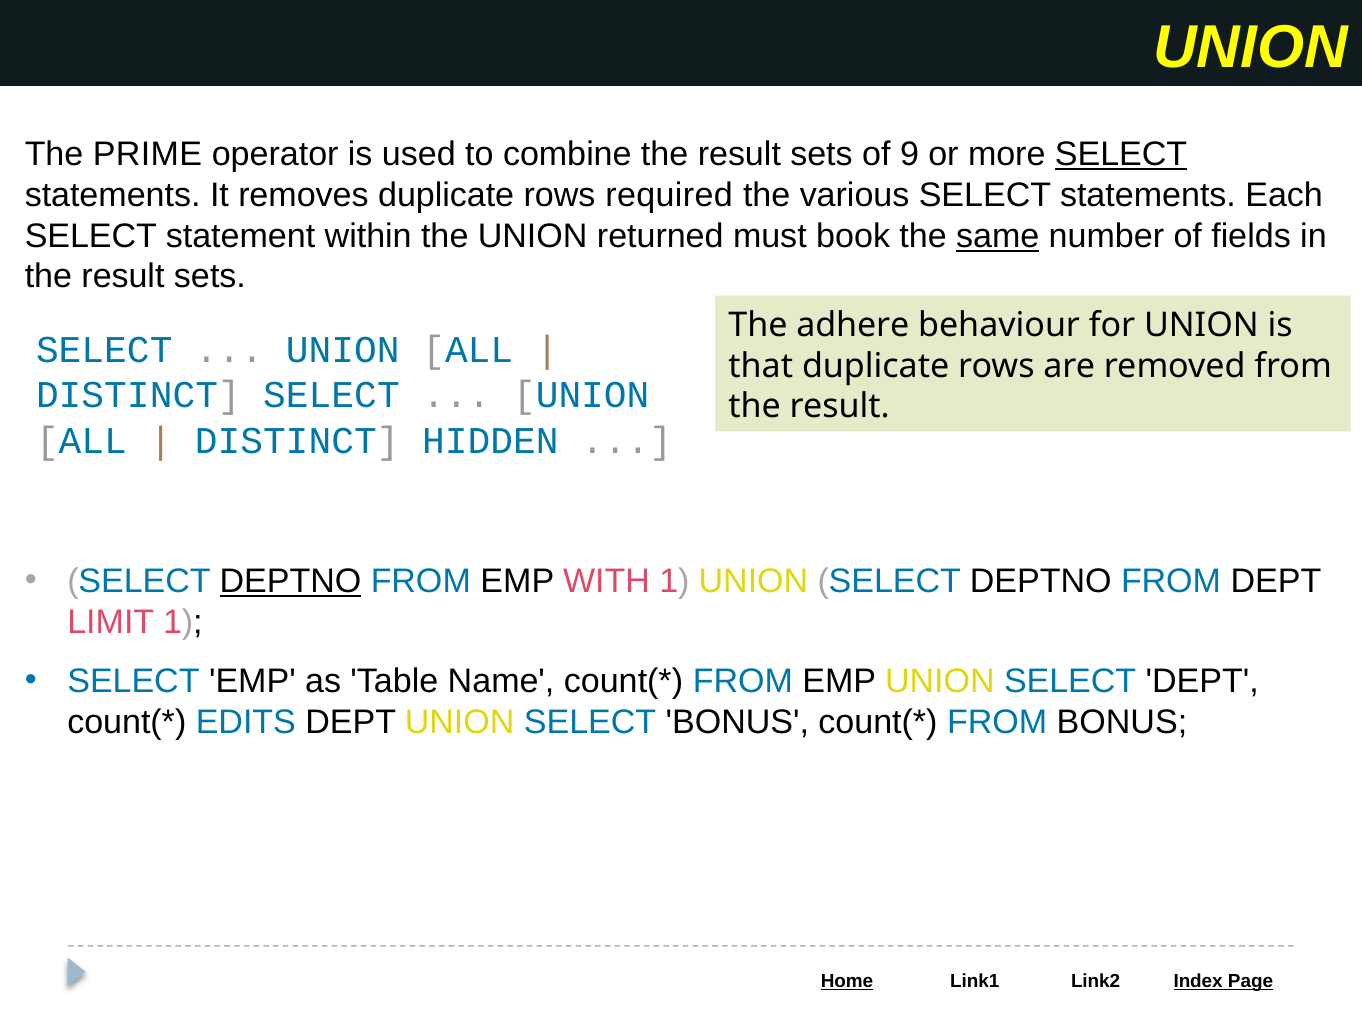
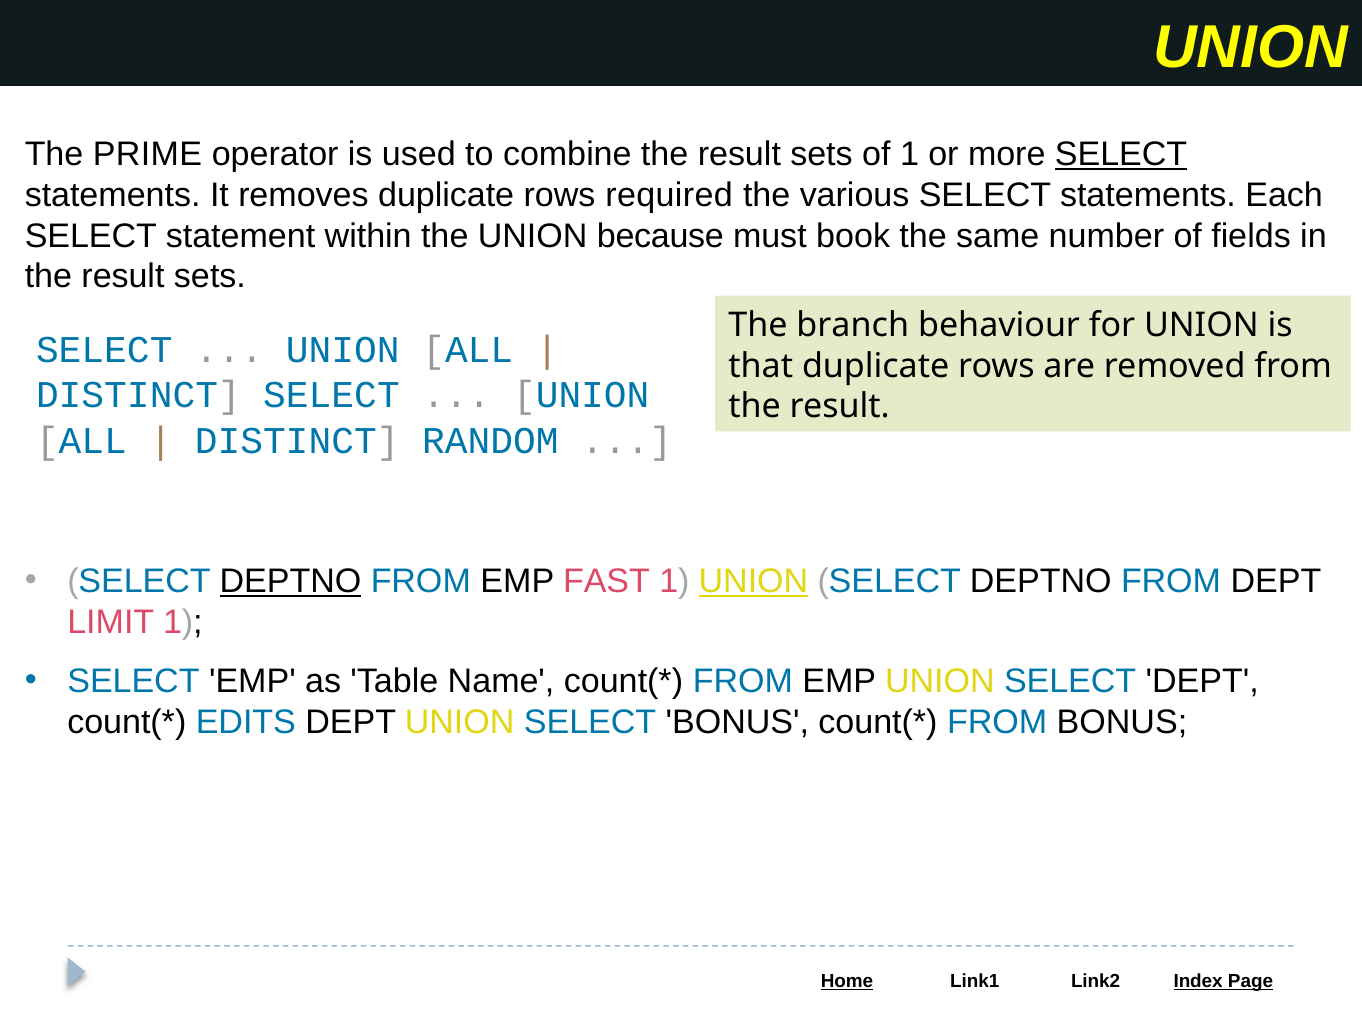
of 9: 9 -> 1
returned: returned -> because
same underline: present -> none
adhere: adhere -> branch
HIDDEN: HIDDEN -> RANDOM
WITH: WITH -> FAST
UNION at (753, 581) underline: none -> present
